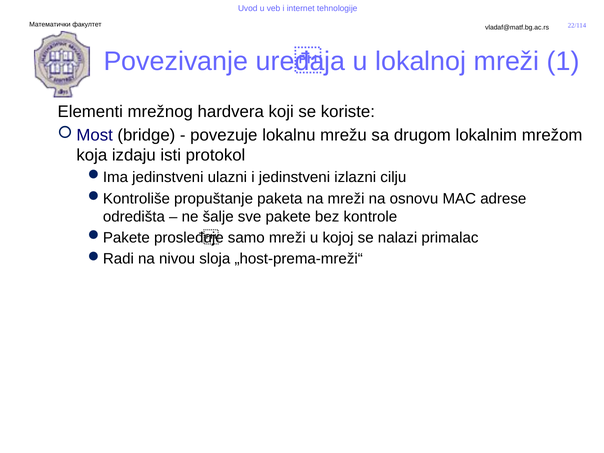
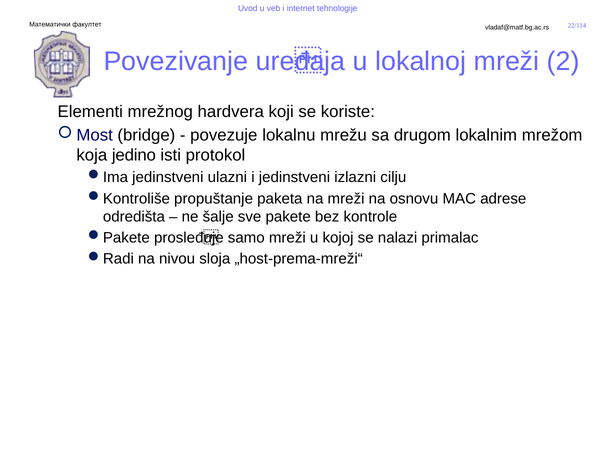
1: 1 -> 2
izdaju: izdaju -> jedino
